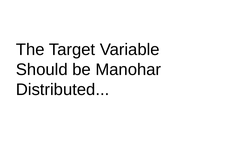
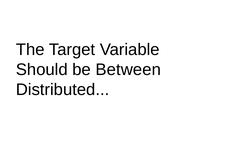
Manohar: Manohar -> Between
